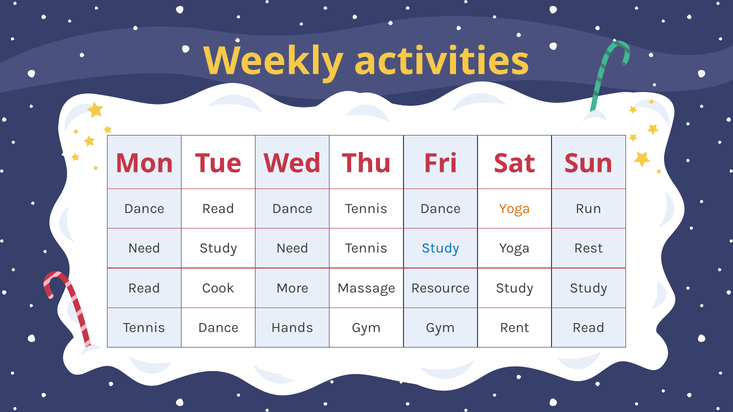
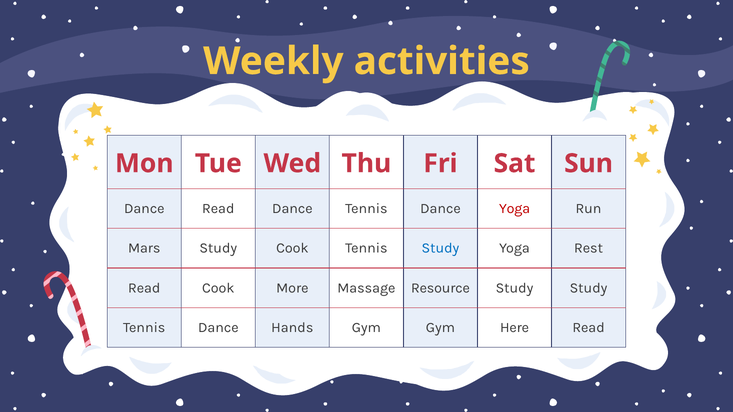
Yoga at (515, 209) colour: orange -> red
Need at (144, 248): Need -> Mars
Study Need: Need -> Cook
Rent: Rent -> Here
